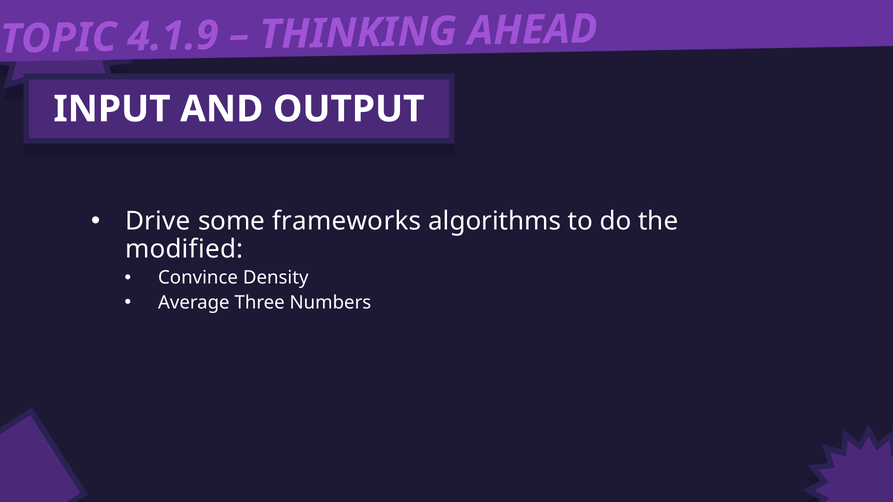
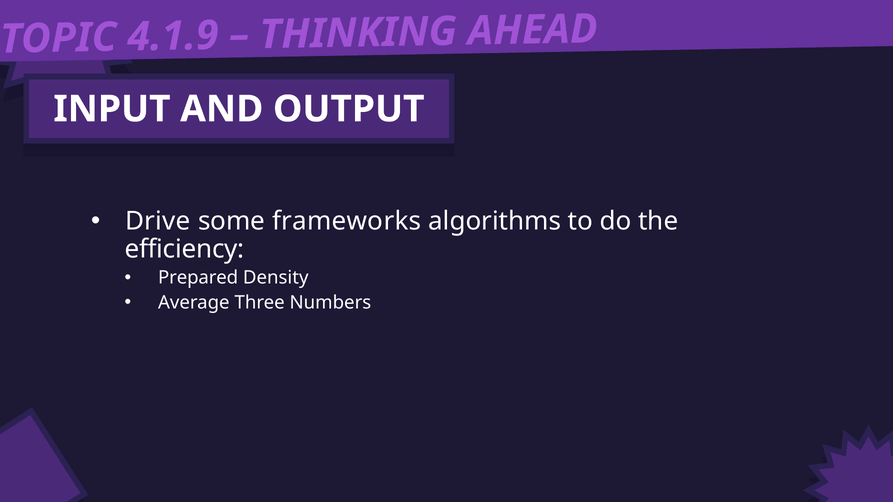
modified: modified -> efficiency
Convince: Convince -> Prepared
